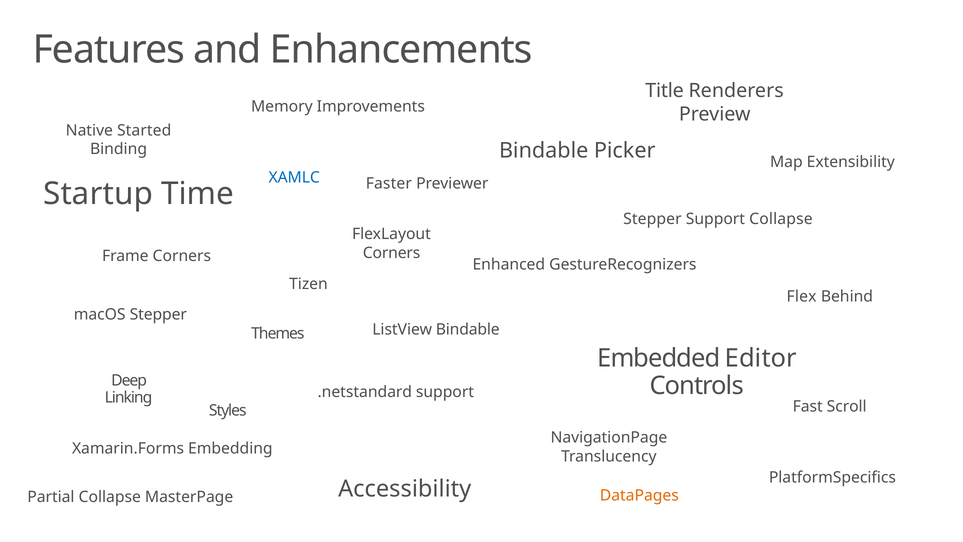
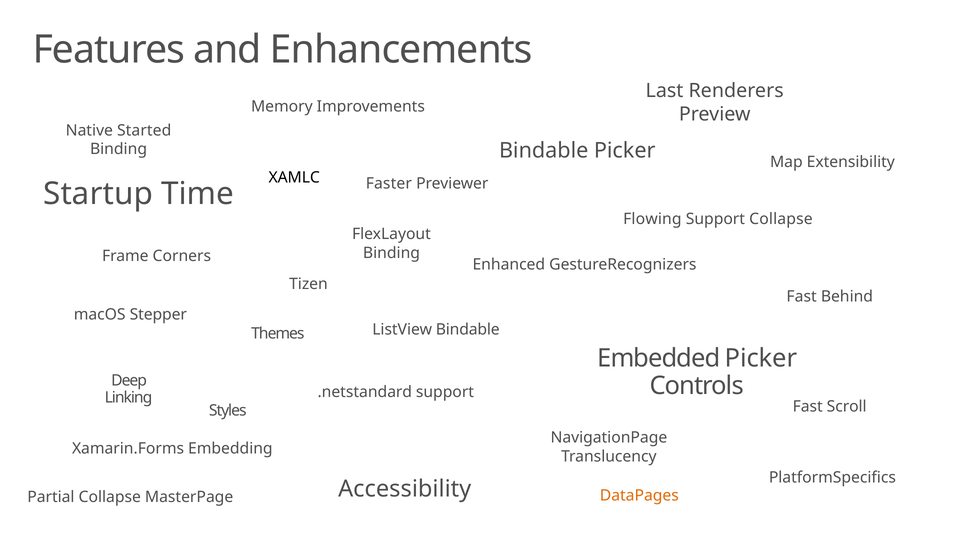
Title: Title -> Last
XAMLC colour: blue -> black
Stepper at (652, 219): Stepper -> Flowing
Corners at (392, 253): Corners -> Binding
Flex at (802, 296): Flex -> Fast
Embedded Editor: Editor -> Picker
